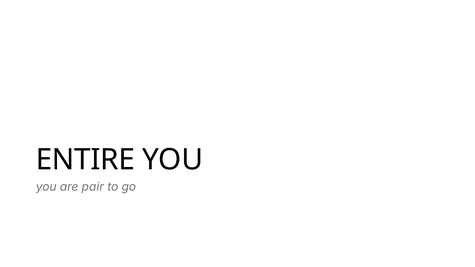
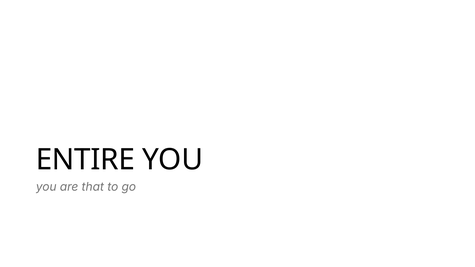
pair: pair -> that
